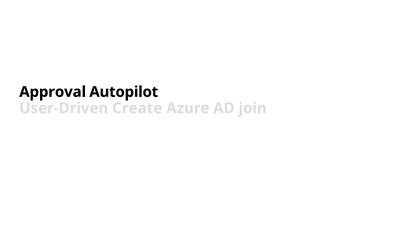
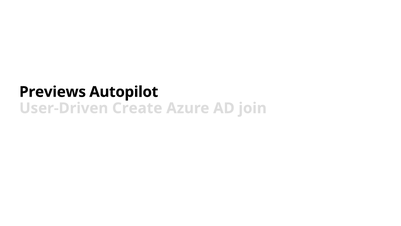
Approval: Approval -> Previews
